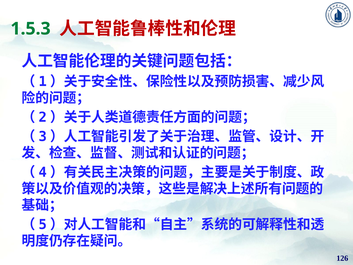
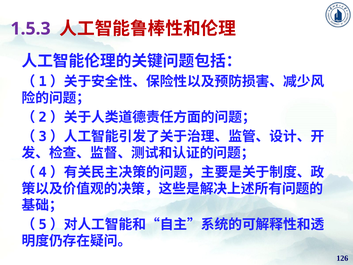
1.5.3 colour: green -> purple
